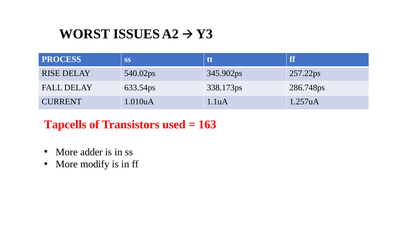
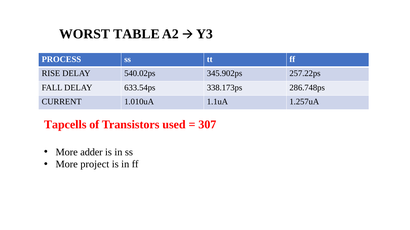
ISSUES: ISSUES -> TABLE
163: 163 -> 307
modify: modify -> project
